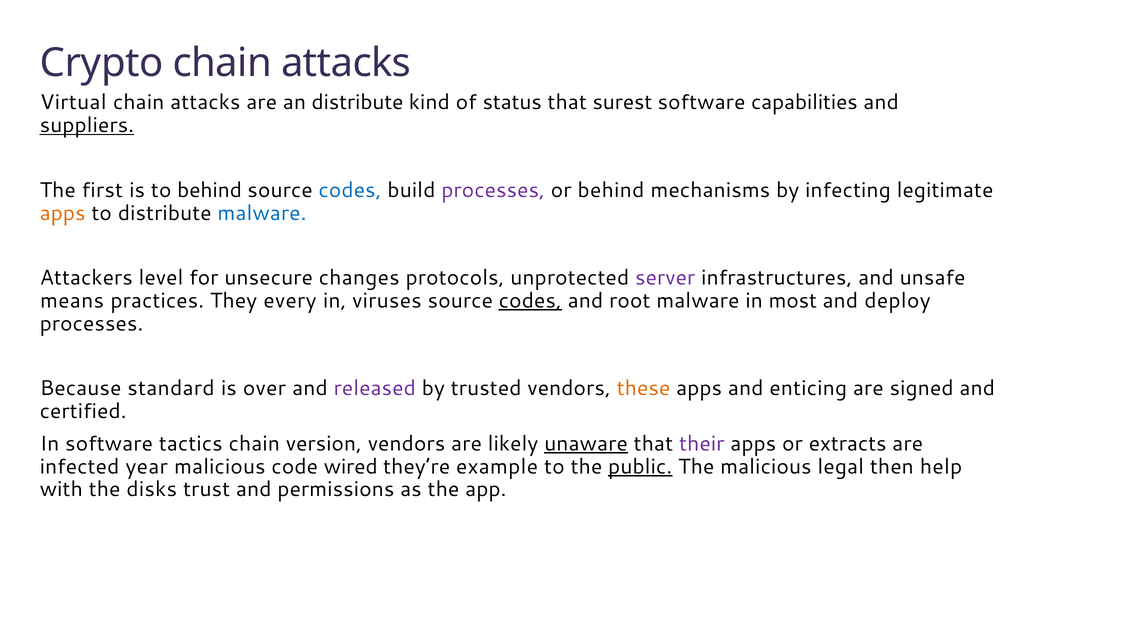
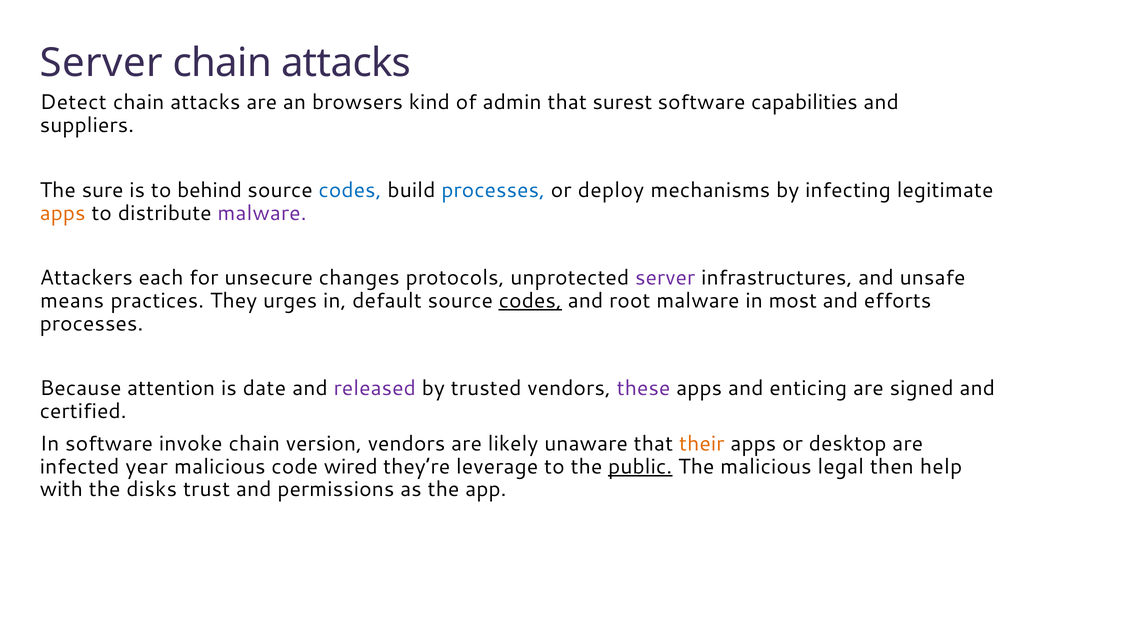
Crypto at (102, 63): Crypto -> Server
Virtual: Virtual -> Detect
an distribute: distribute -> browsers
status: status -> admin
suppliers underline: present -> none
first: first -> sure
processes at (493, 190) colour: purple -> blue
or behind: behind -> deploy
malware at (262, 213) colour: blue -> purple
level: level -> each
every: every -> urges
viruses: viruses -> default
deploy: deploy -> efforts
standard: standard -> attention
over: over -> date
these colour: orange -> purple
tactics: tactics -> invoke
unaware underline: present -> none
their colour: purple -> orange
extracts: extracts -> desktop
example: example -> leverage
